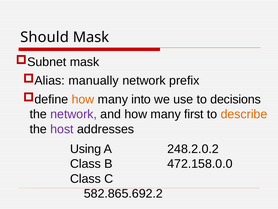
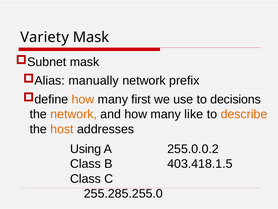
Should: Should -> Variety
into: into -> first
network at (74, 114) colour: purple -> orange
first: first -> like
host colour: purple -> orange
248.2.0.2: 248.2.0.2 -> 255.0.0.2
472.158.0.0: 472.158.0.0 -> 403.418.1.5
582.865.692.2: 582.865.692.2 -> 255.285.255.0
